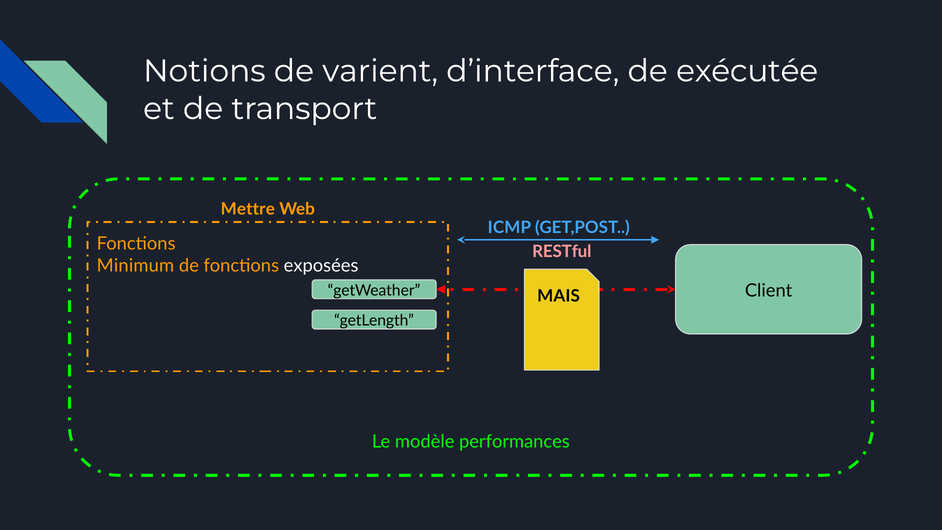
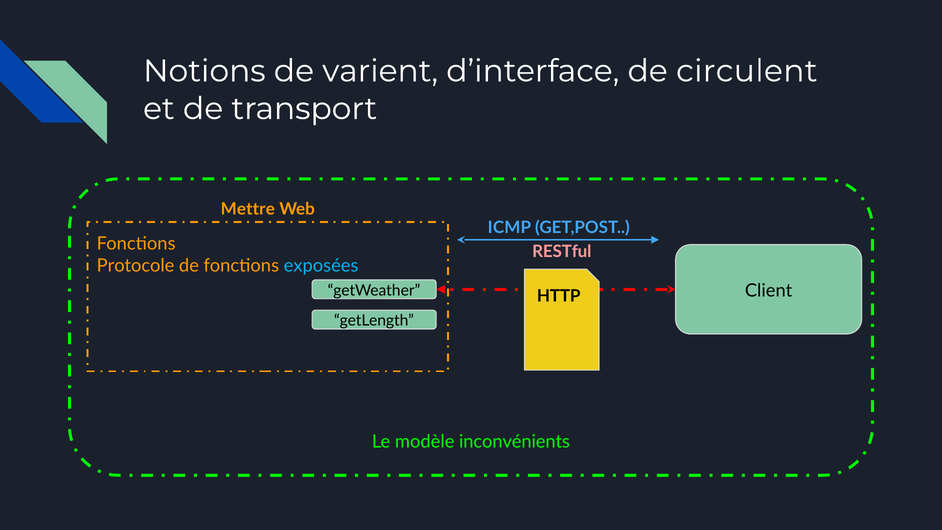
exécutée: exécutée -> circulent
Minimum: Minimum -> Protocole
exposées colour: white -> light blue
MAIS: MAIS -> HTTP
performances: performances -> inconvénients
